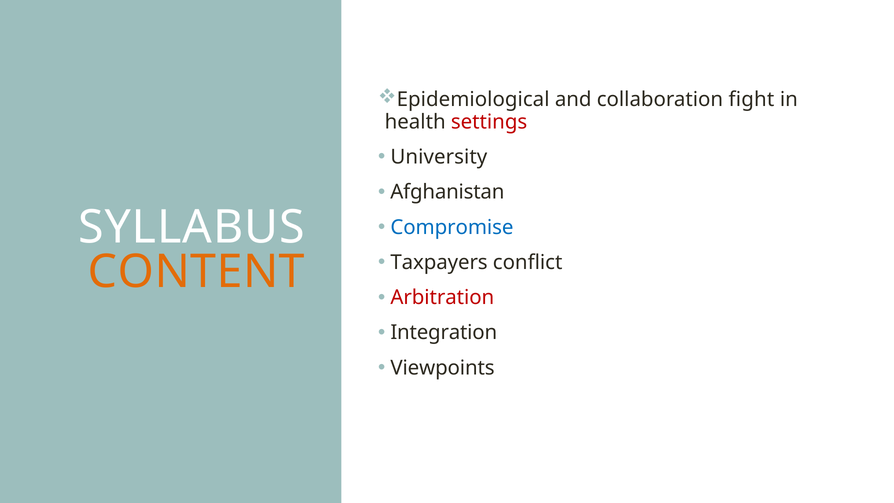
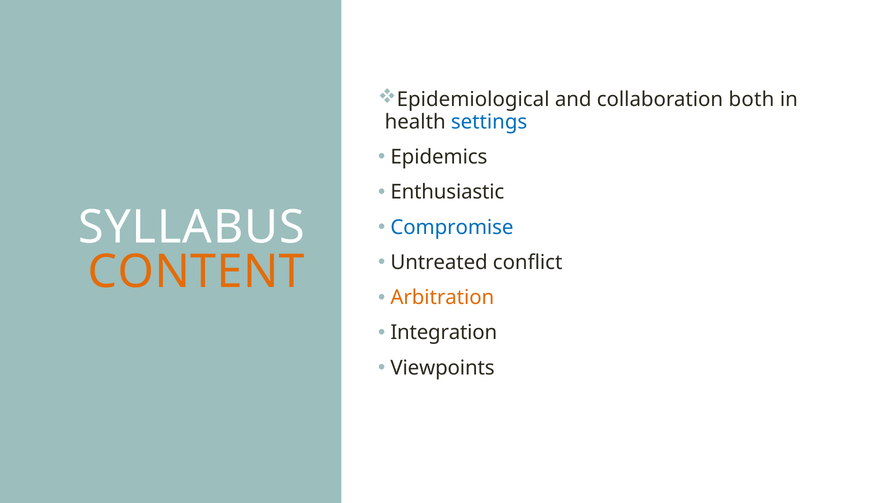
fight: fight -> both
settings colour: red -> blue
University: University -> Epidemics
Afghanistan: Afghanistan -> Enthusiastic
Taxpayers: Taxpayers -> Untreated
Arbitration colour: red -> orange
